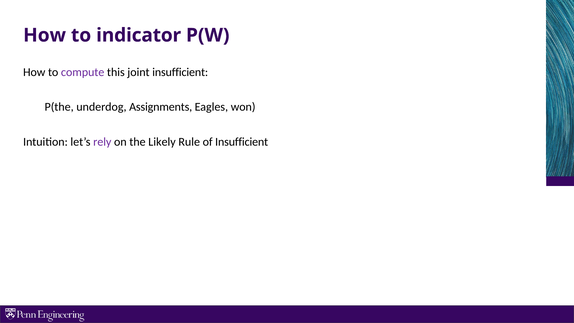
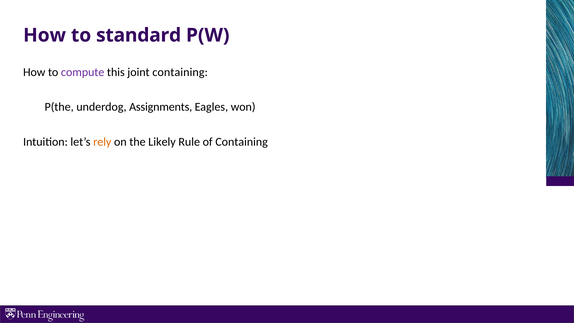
indicator: indicator -> standard
joint insufficient: insufficient -> containing
rely colour: purple -> orange
of Insufficient: Insufficient -> Containing
